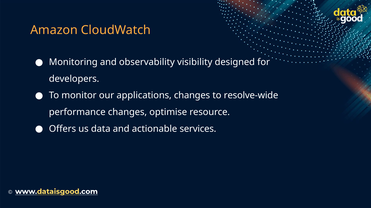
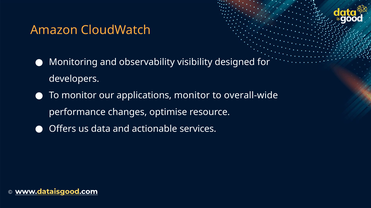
applications changes: changes -> monitor
resolve-wide: resolve-wide -> overall-wide
